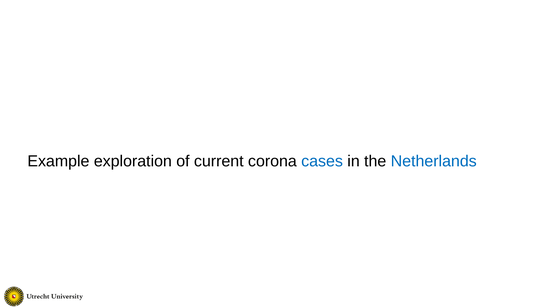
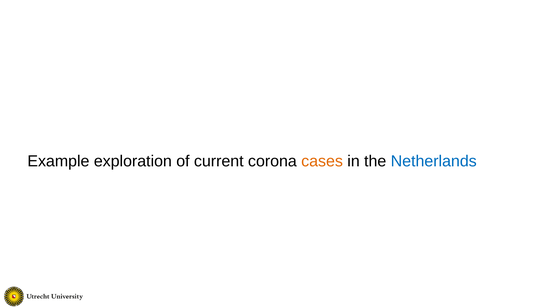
cases colour: blue -> orange
